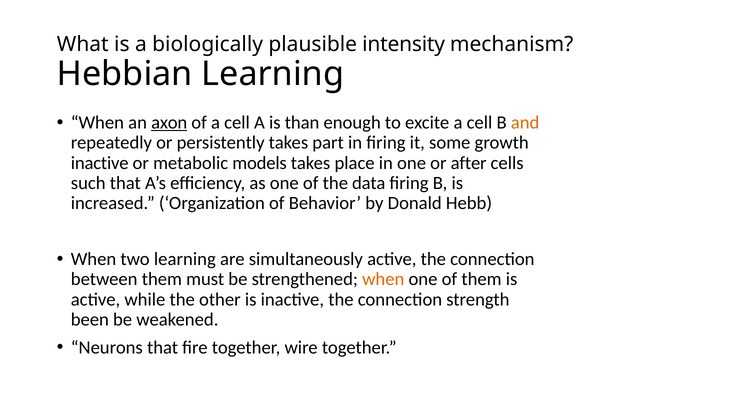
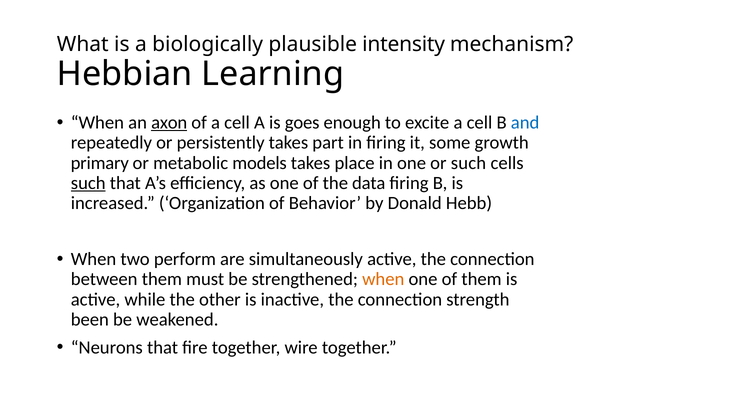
than: than -> goes
and colour: orange -> blue
inactive at (100, 163): inactive -> primary
or after: after -> such
such at (88, 183) underline: none -> present
two learning: learning -> perform
